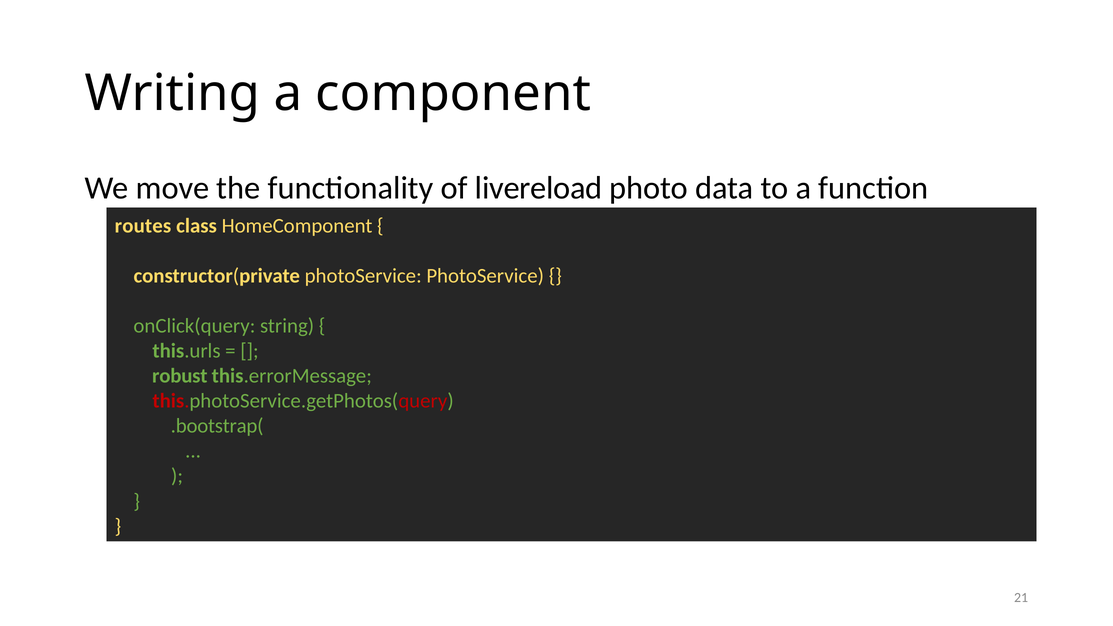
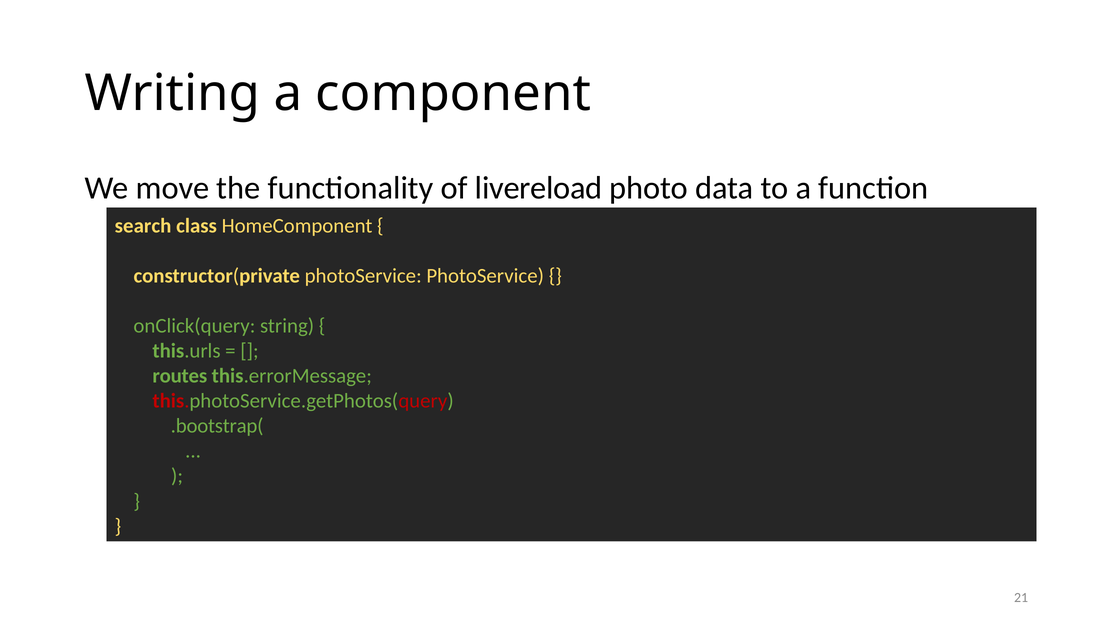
routes: routes -> search
robust: robust -> routes
